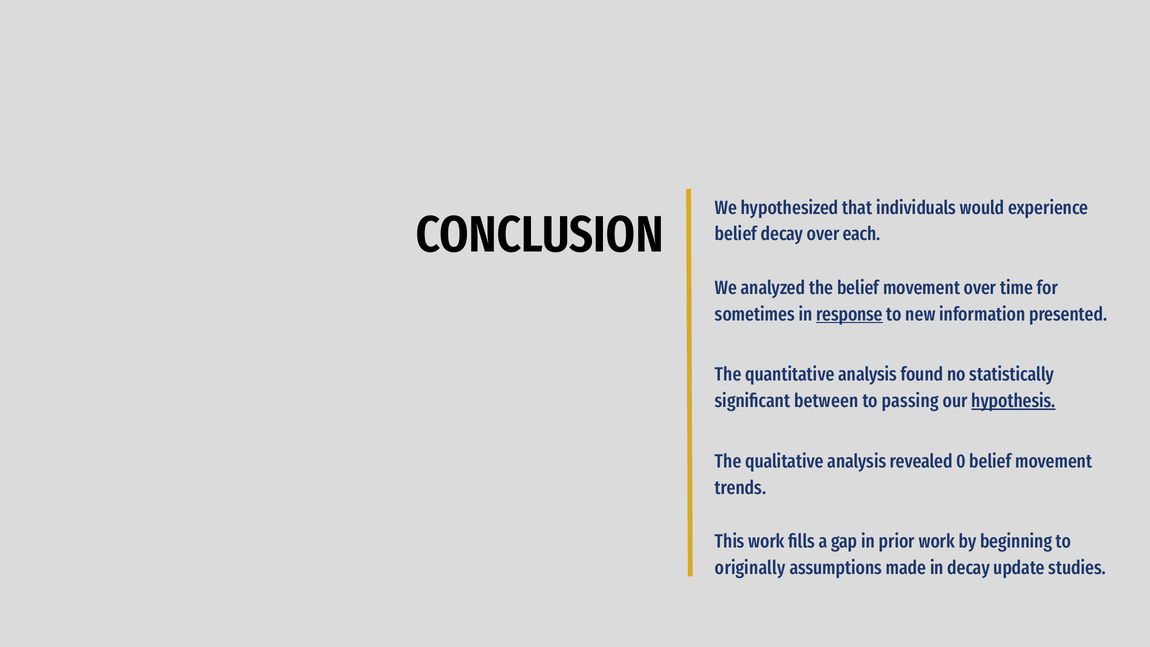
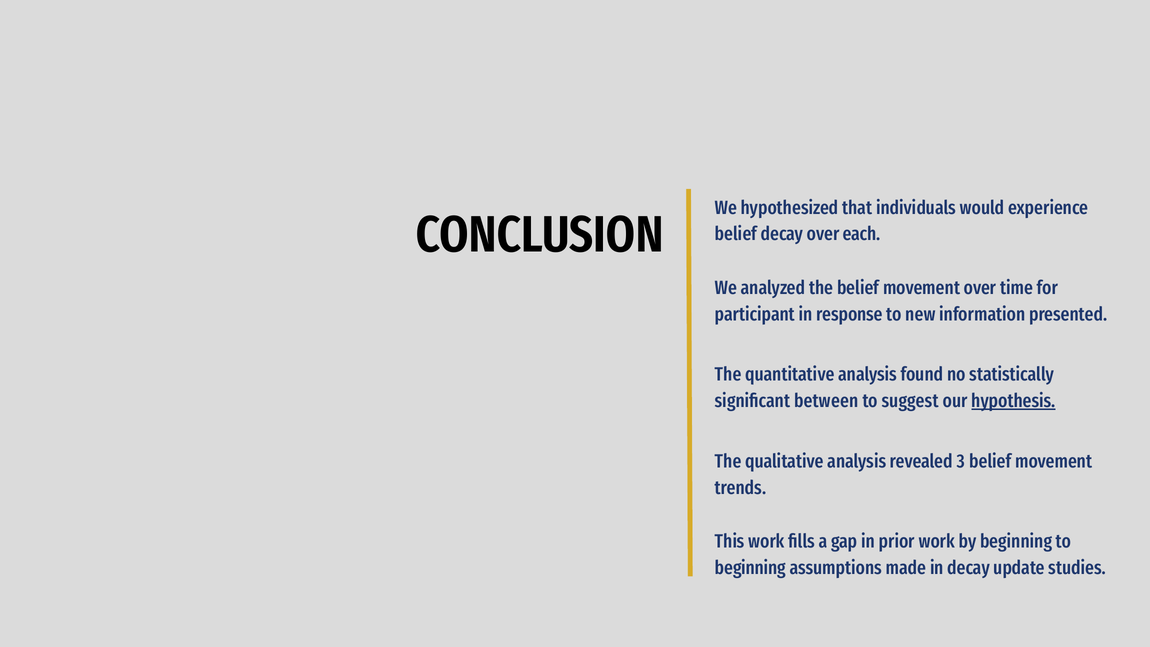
sometimes: sometimes -> participant
response underline: present -> none
passing: passing -> suggest
0: 0 -> 3
originally at (750, 568): originally -> beginning
